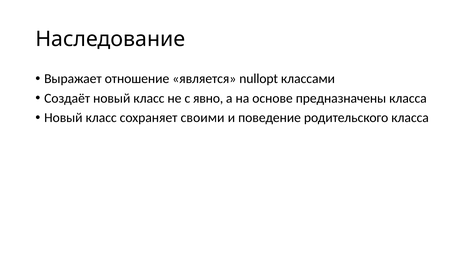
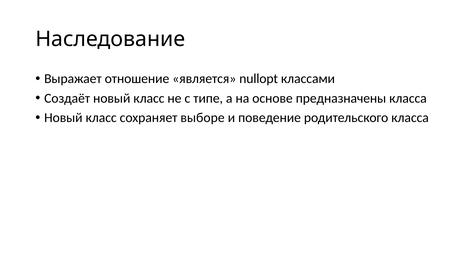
явно: явно -> типе
своими: своими -> выборе
